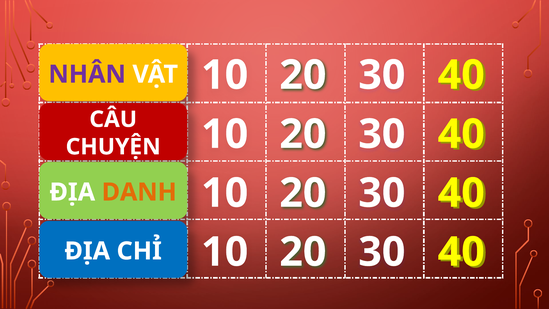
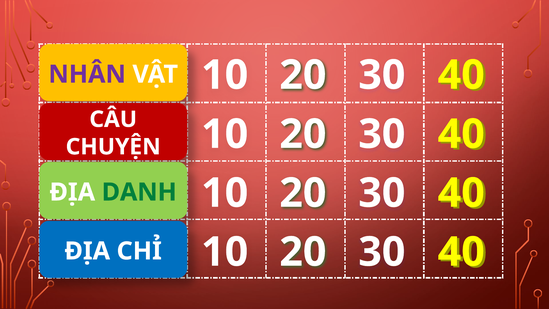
DANH colour: orange -> green
